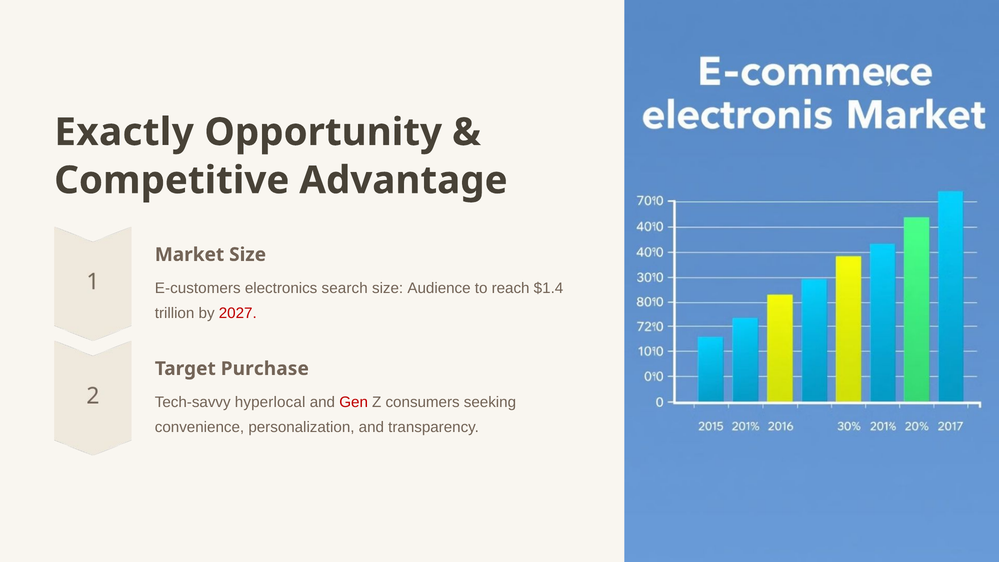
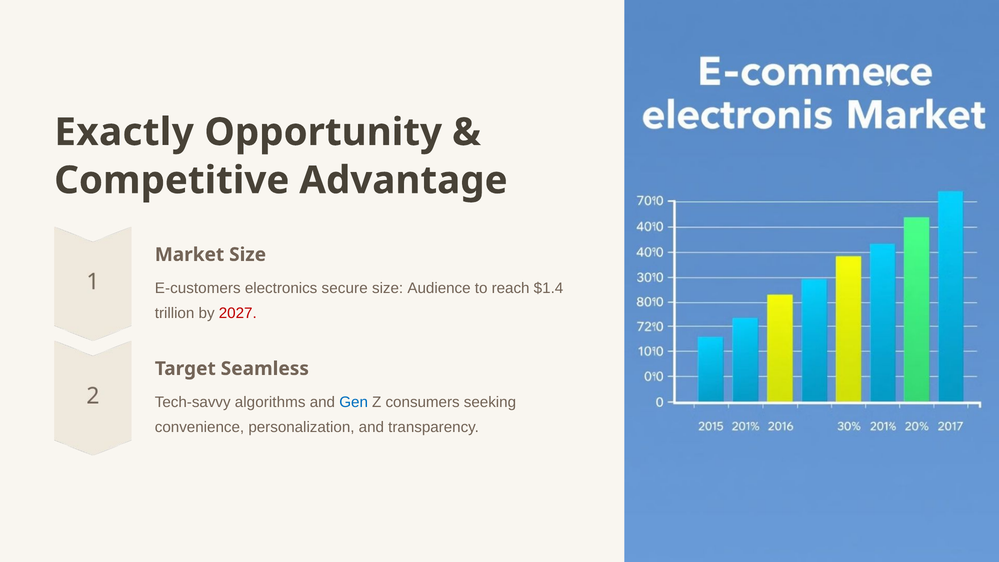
search: search -> secure
Purchase: Purchase -> Seamless
hyperlocal: hyperlocal -> algorithms
Gen colour: red -> blue
